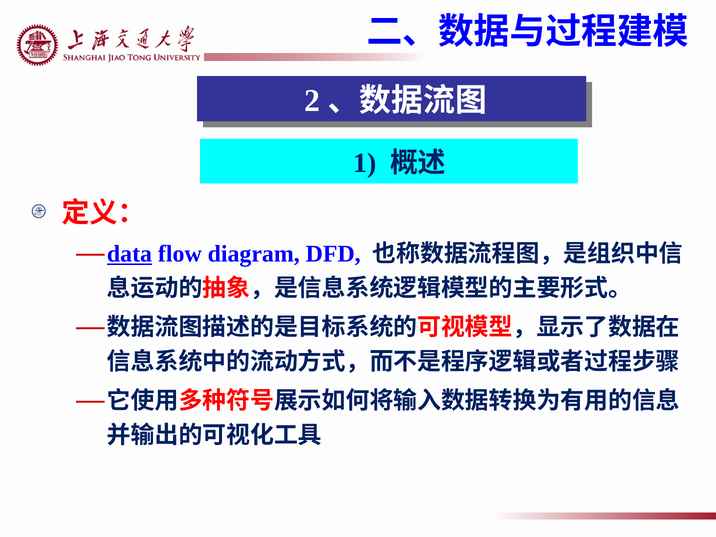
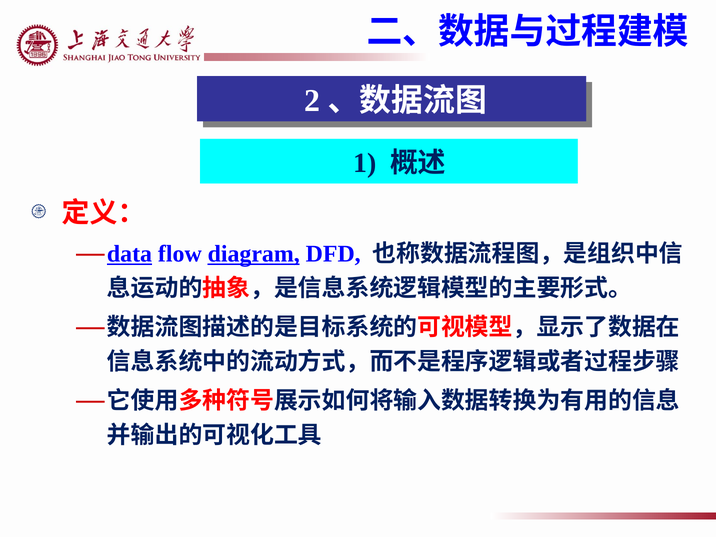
diagram underline: none -> present
